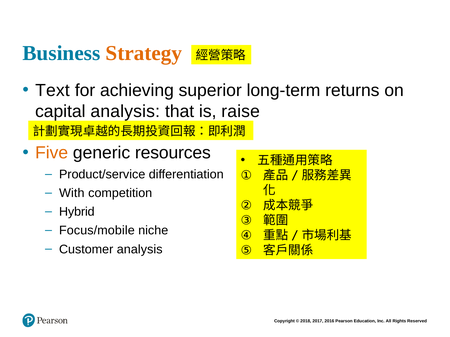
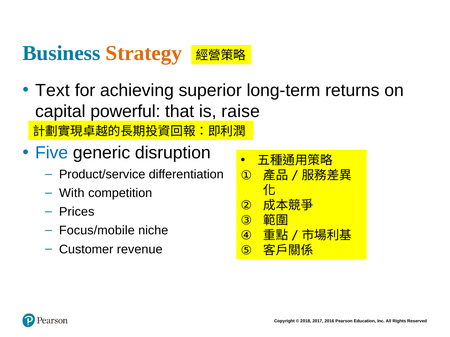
capital analysis: analysis -> powerful
Five colour: orange -> blue
resources: resources -> disruption
Hybrid: Hybrid -> Prices
Customer analysis: analysis -> revenue
